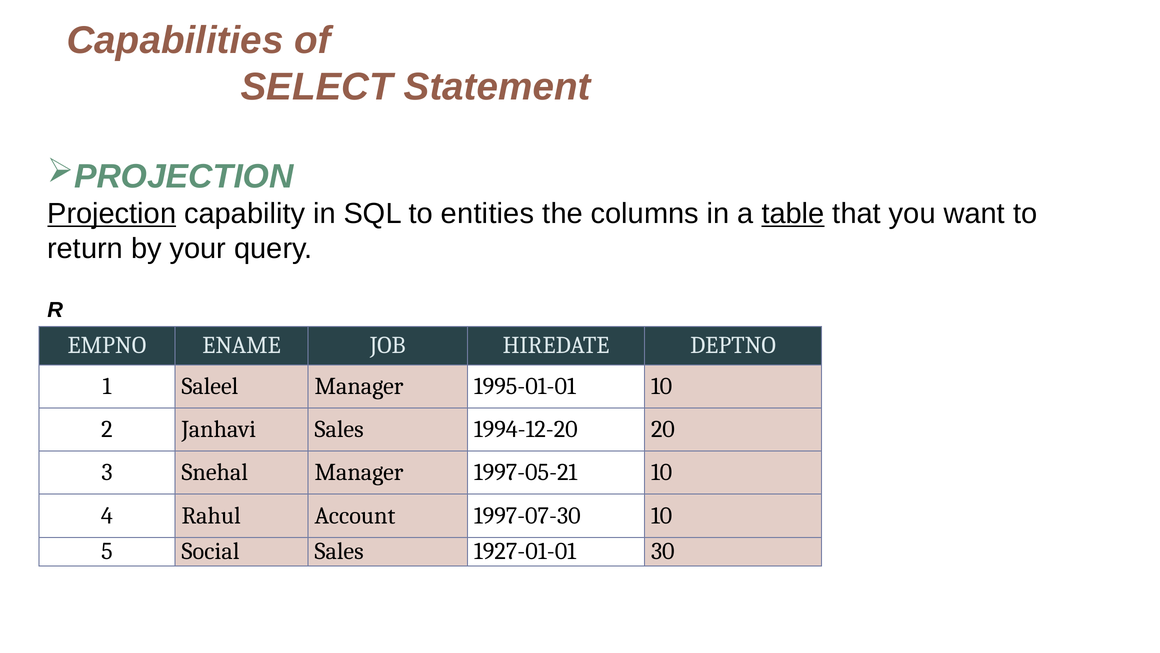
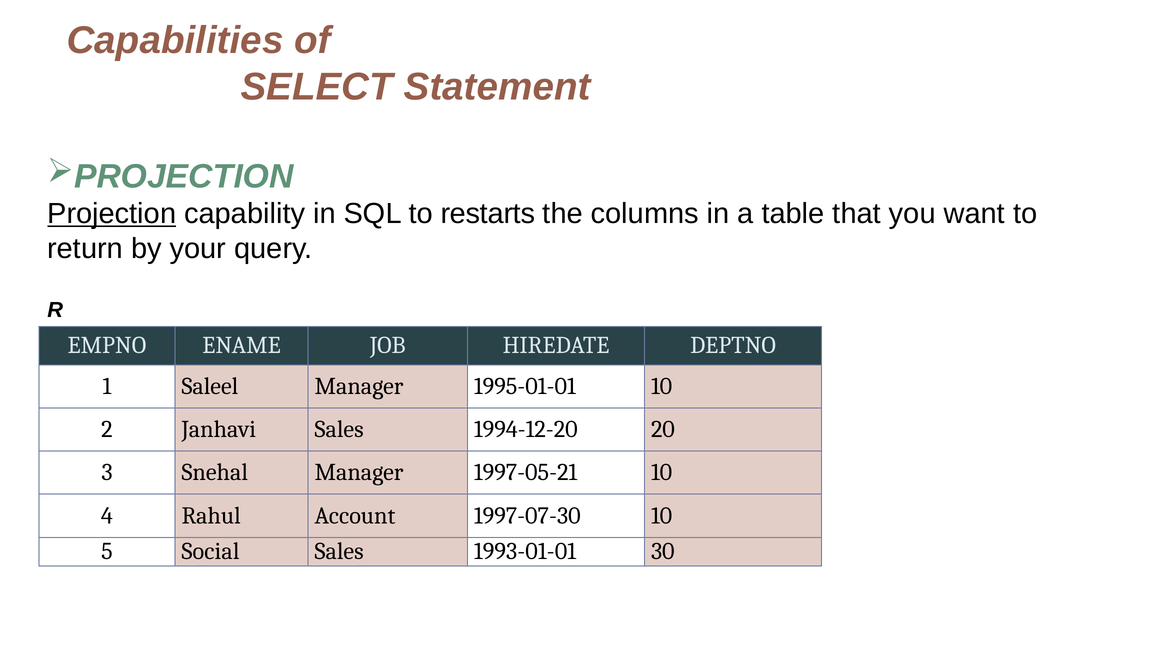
entities: entities -> restarts
table underline: present -> none
1927-01-01: 1927-01-01 -> 1993-01-01
